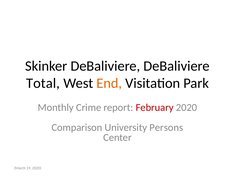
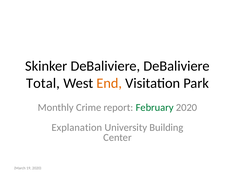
February colour: red -> green
Comparison: Comparison -> Explanation
Persons: Persons -> Building
